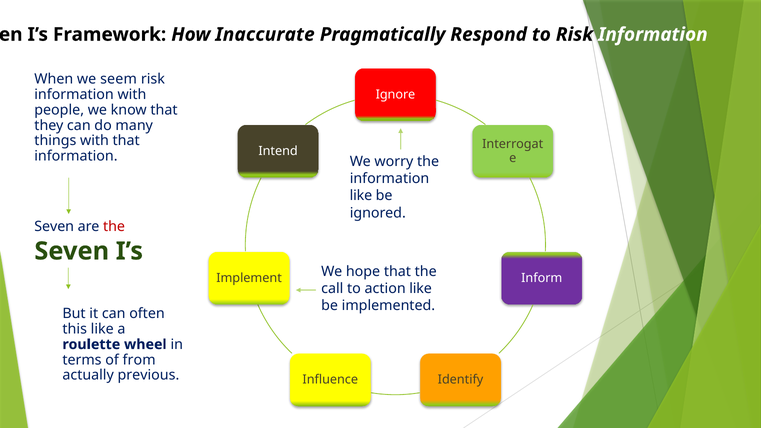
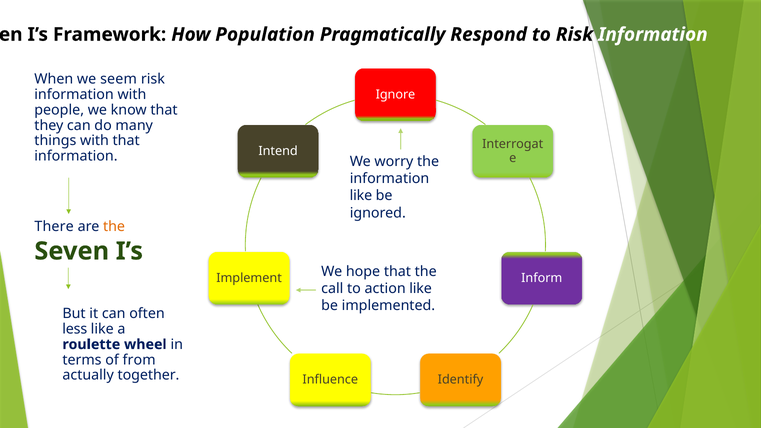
Inaccurate: Inaccurate -> Population
Seven at (54, 227): Seven -> There
the at (114, 227) colour: red -> orange
this: this -> less
previous: previous -> together
